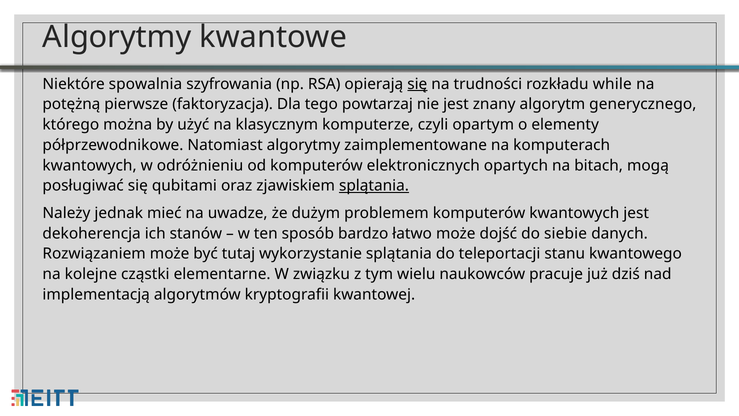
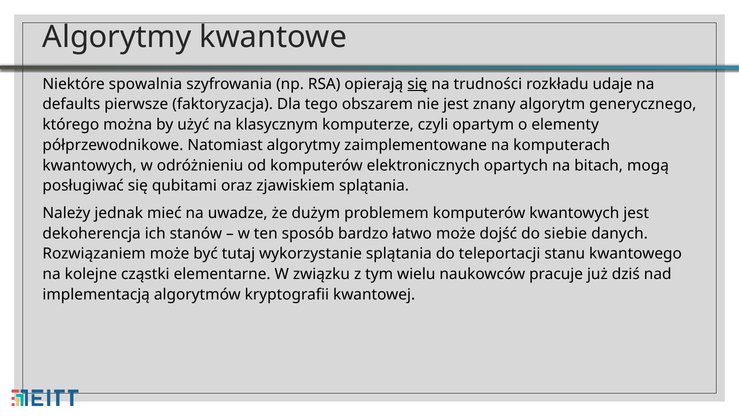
while: while -> udaje
potężną: potężną -> defaults
powtarzaj: powtarzaj -> obszarem
splątania at (374, 186) underline: present -> none
